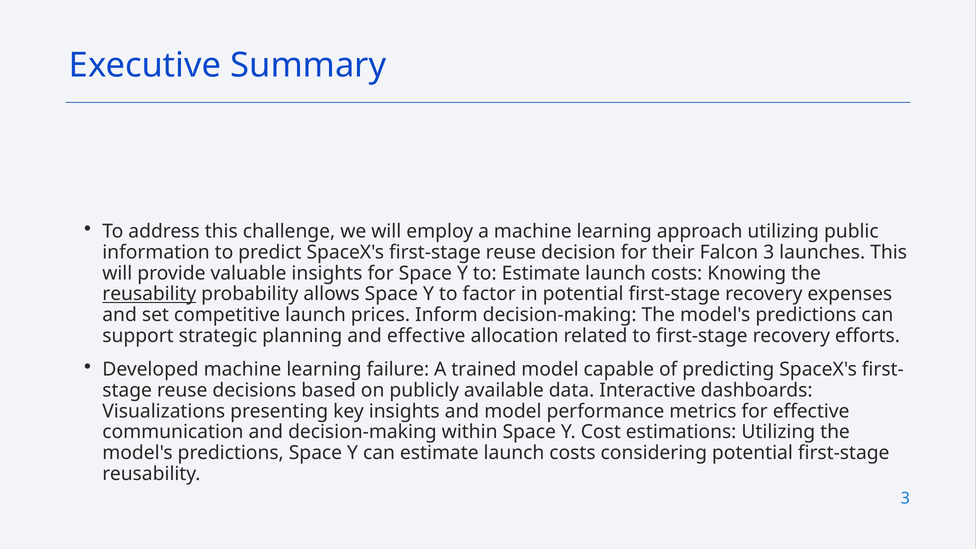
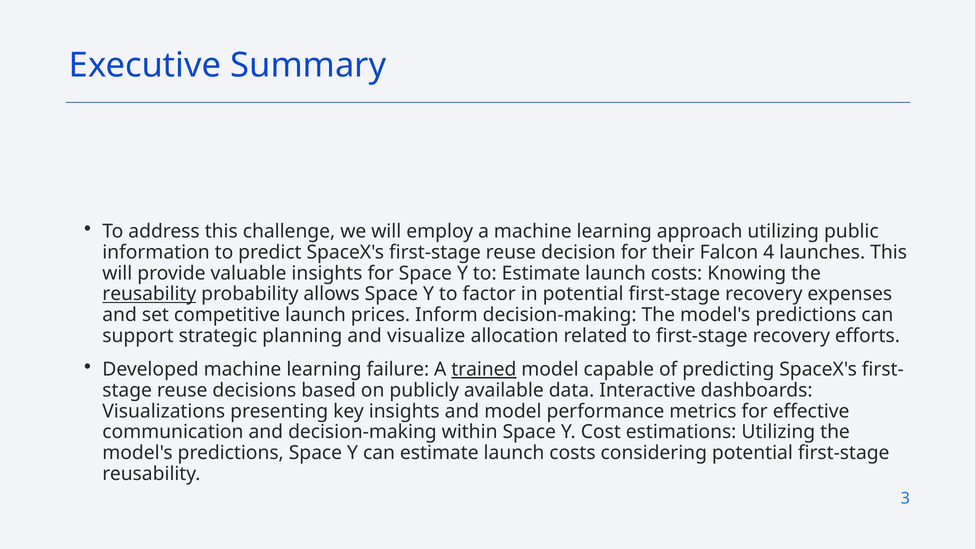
Falcon 3: 3 -> 4
and effective: effective -> visualize
trained underline: none -> present
